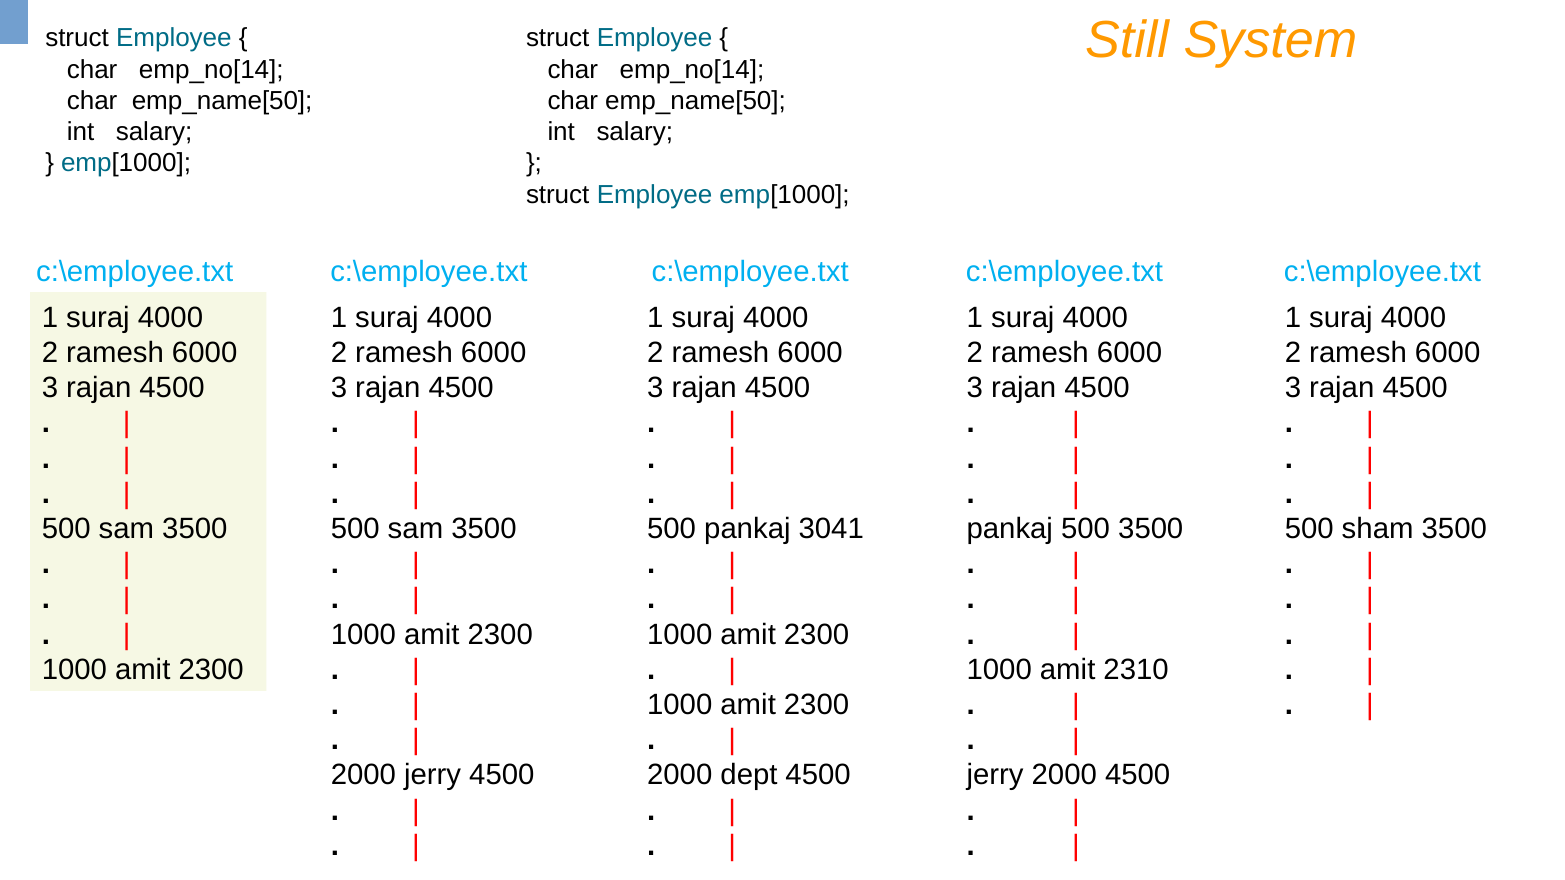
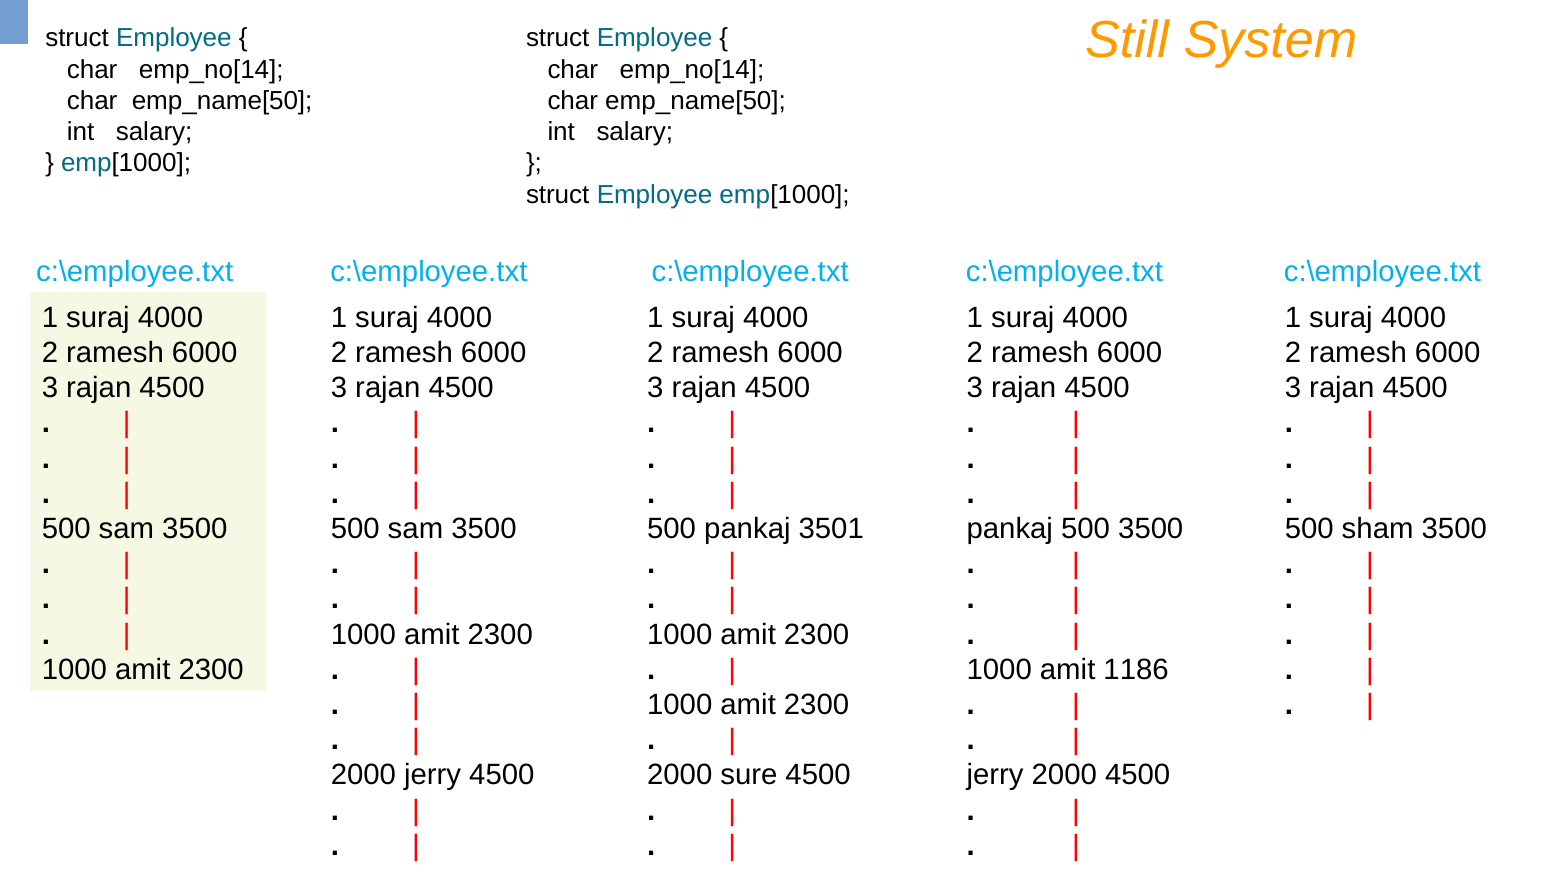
3041: 3041 -> 3501
2310: 2310 -> 1186
dept: dept -> sure
